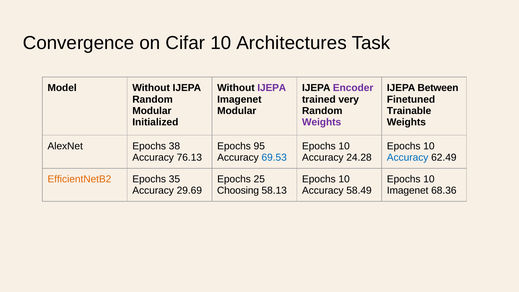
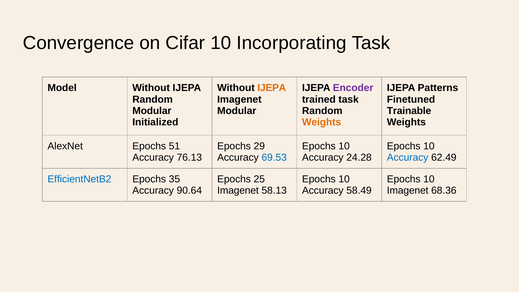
Architectures: Architectures -> Incorporating
IJEPA at (272, 88) colour: purple -> orange
Between: Between -> Patterns
trained very: very -> task
Weights at (322, 122) colour: purple -> orange
38: 38 -> 51
95: 95 -> 29
EfficientNetB2 colour: orange -> blue
29.69: 29.69 -> 90.64
Choosing at (238, 191): Choosing -> Imagenet
